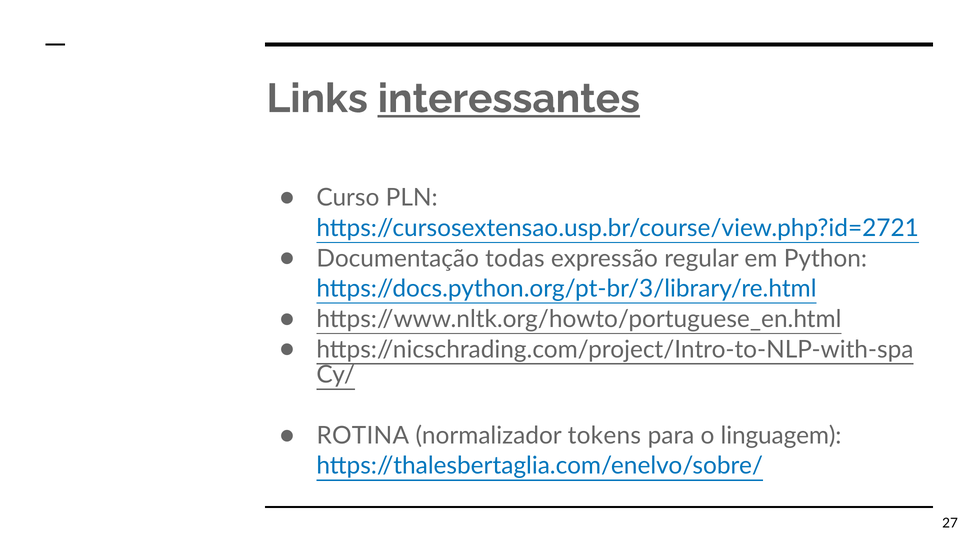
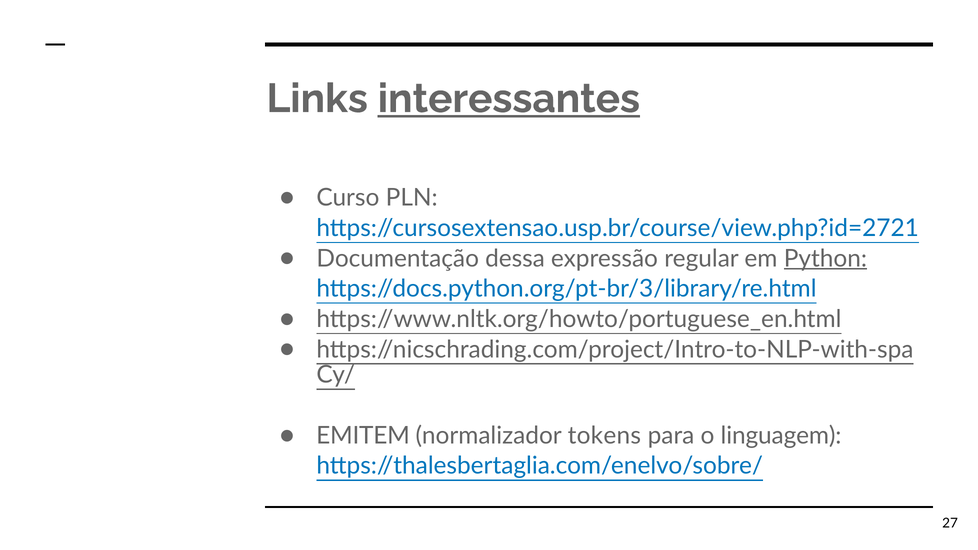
todas: todas -> dessa
Python underline: none -> present
ROTINA: ROTINA -> EMITEM
